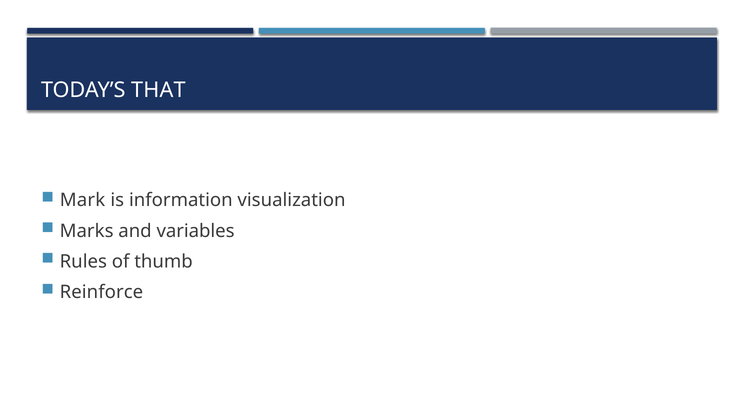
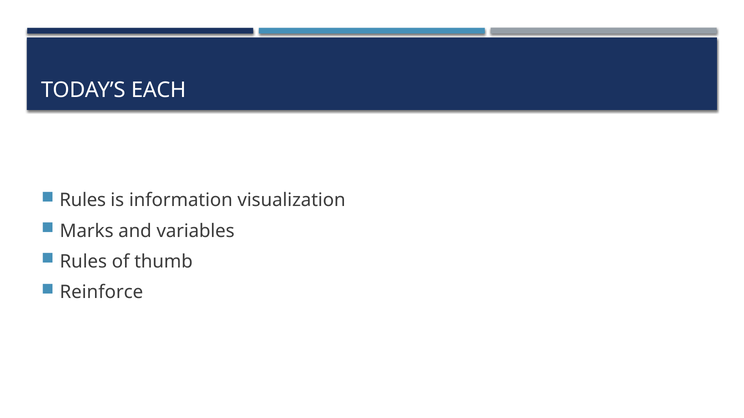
THAT: THAT -> EACH
Mark at (83, 201): Mark -> Rules
